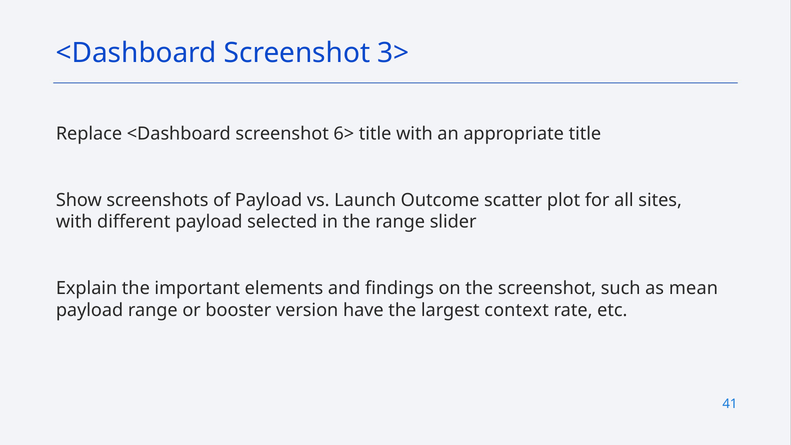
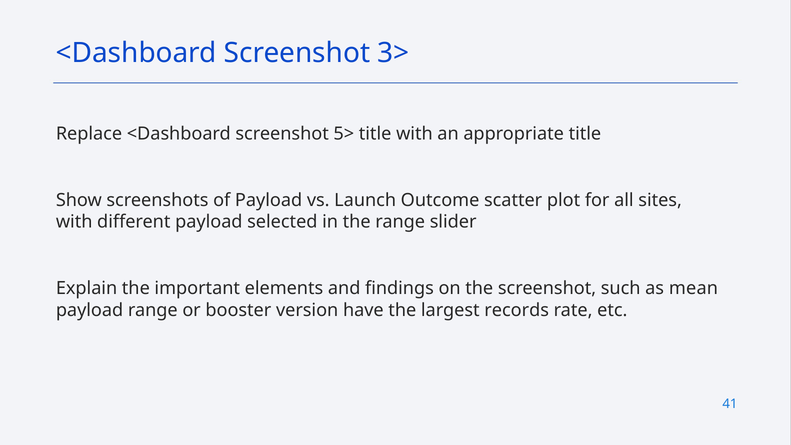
6>: 6> -> 5>
context: context -> records
